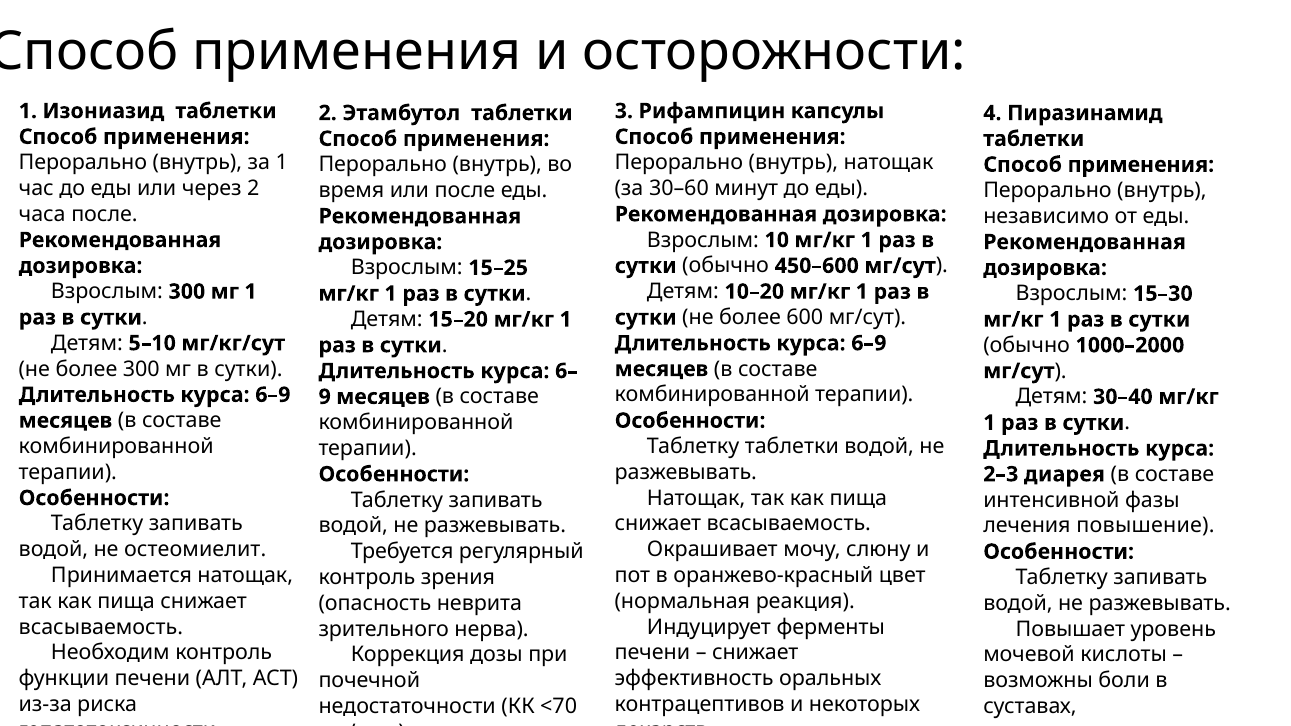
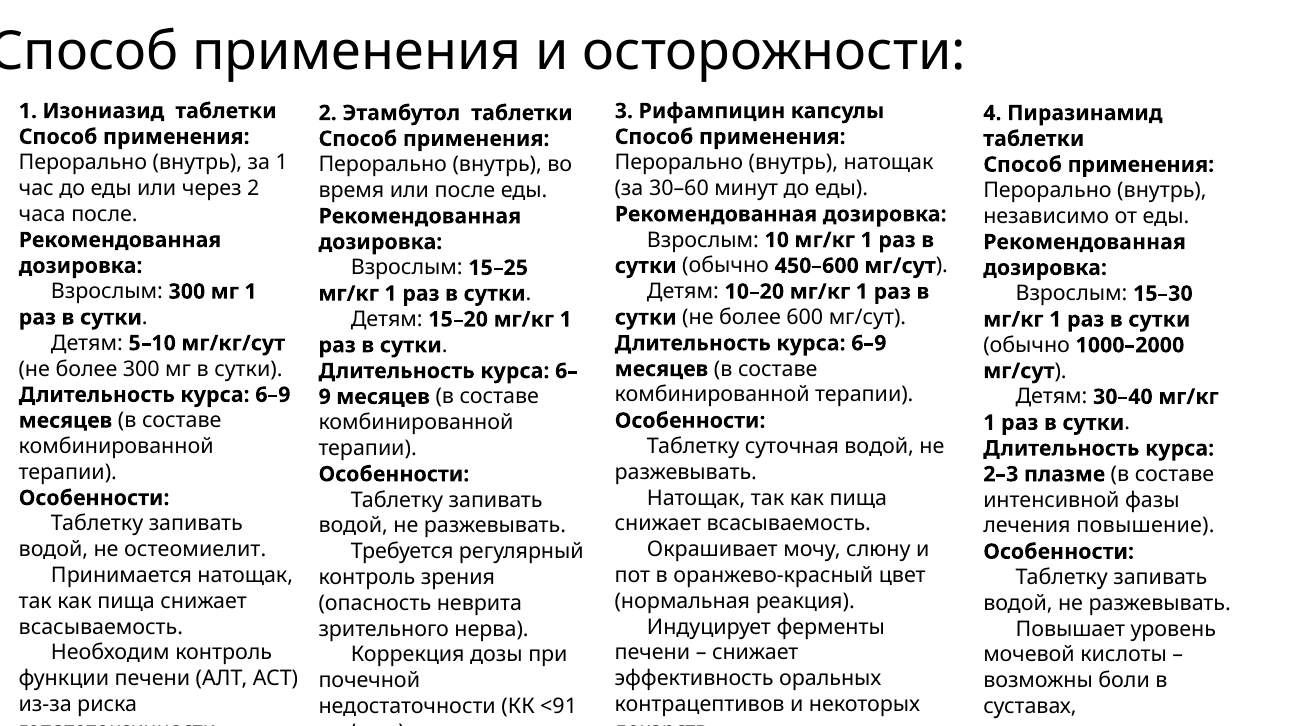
Таблетку таблетки: таблетки -> суточная
диарея: диарея -> плазме
<70: <70 -> <91
